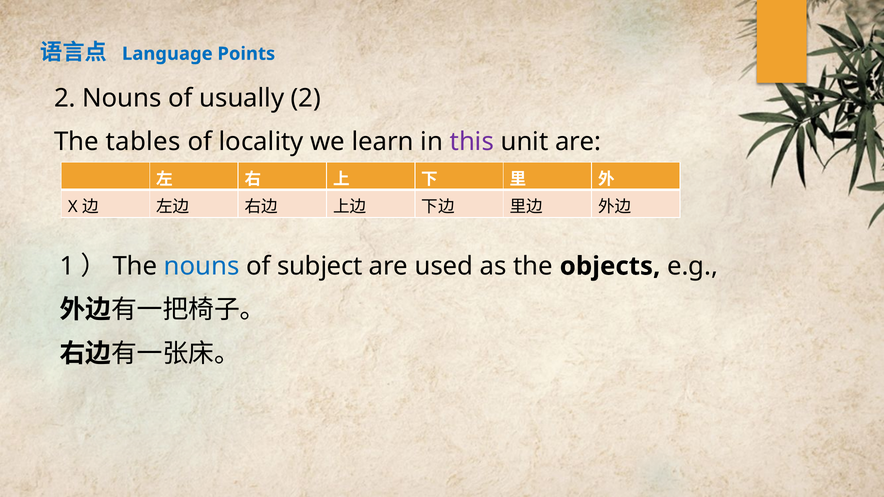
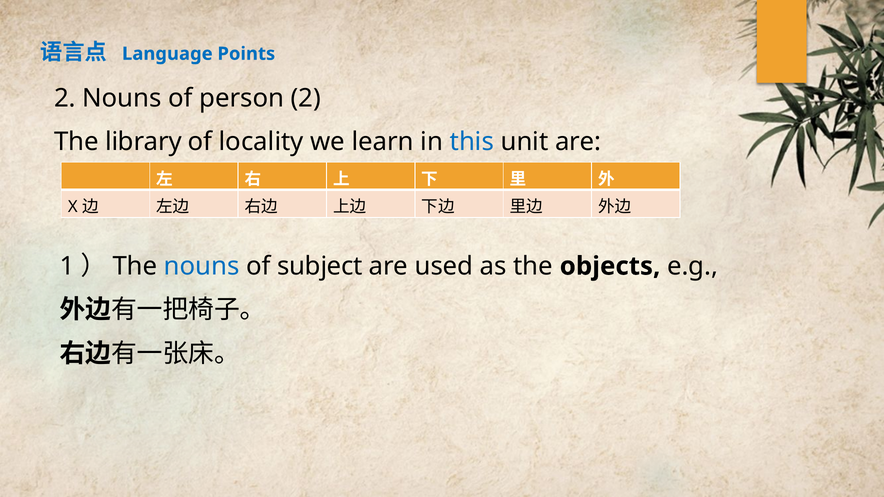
usually: usually -> person
tables: tables -> library
this colour: purple -> blue
